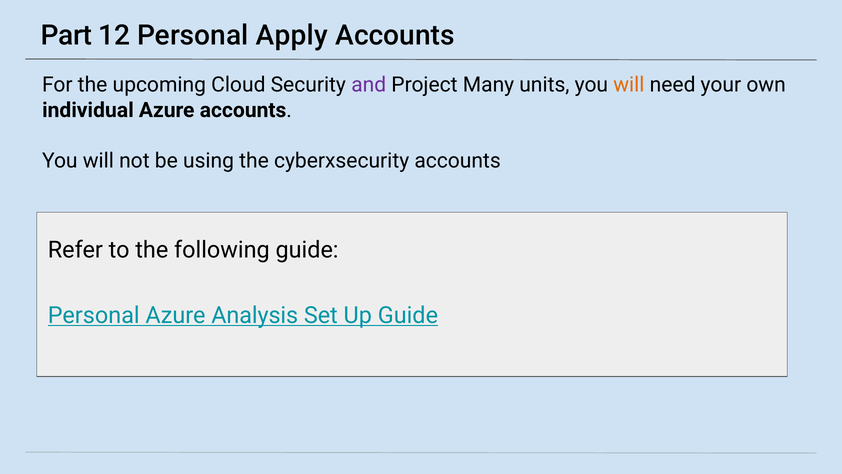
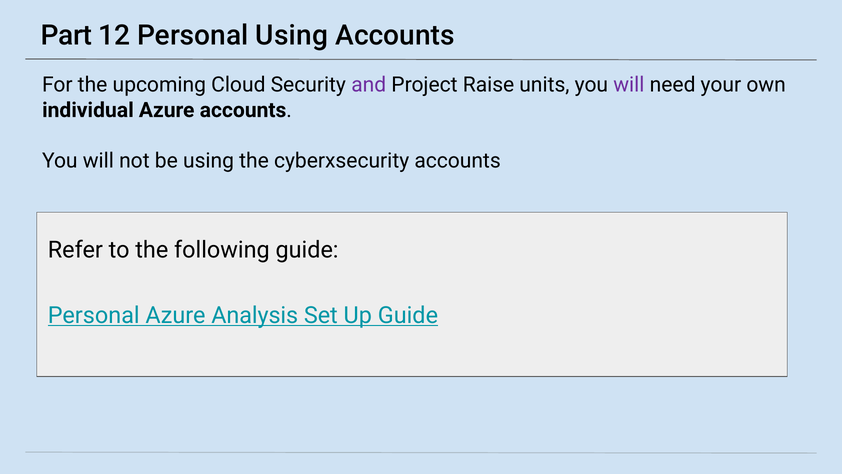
Personal Apply: Apply -> Using
Many: Many -> Raise
will at (629, 85) colour: orange -> purple
